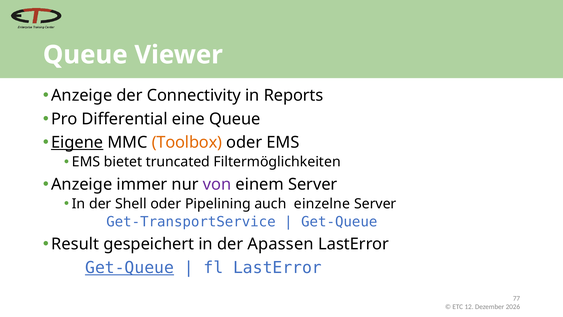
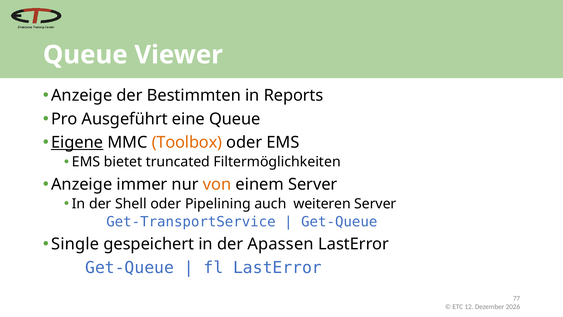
Connectivity: Connectivity -> Bestimmten
Differential: Differential -> Ausgeführt
von colour: purple -> orange
einzelne: einzelne -> weiteren
Result: Result -> Single
Get-Queue at (130, 268) underline: present -> none
